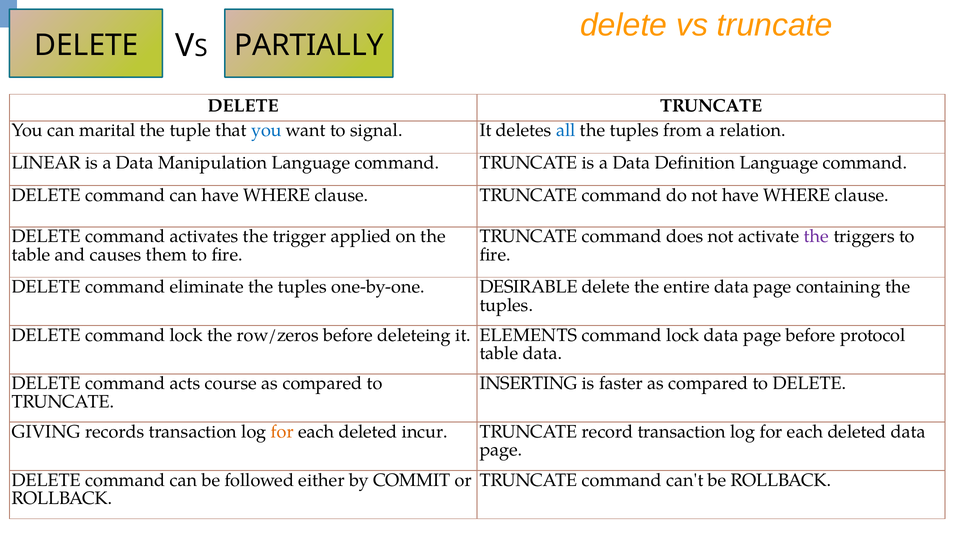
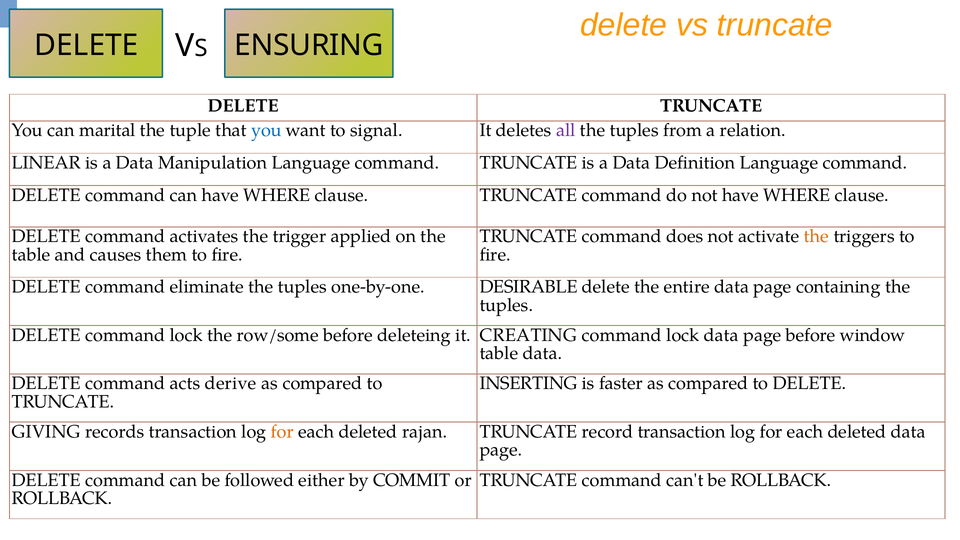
PARTIALLY: PARTIALLY -> ENSURING
all colour: blue -> purple
the at (816, 237) colour: purple -> orange
row/zeros: row/zeros -> row/some
ELEMENTS: ELEMENTS -> CREATING
protocol: protocol -> window
course: course -> derive
incur: incur -> rajan
